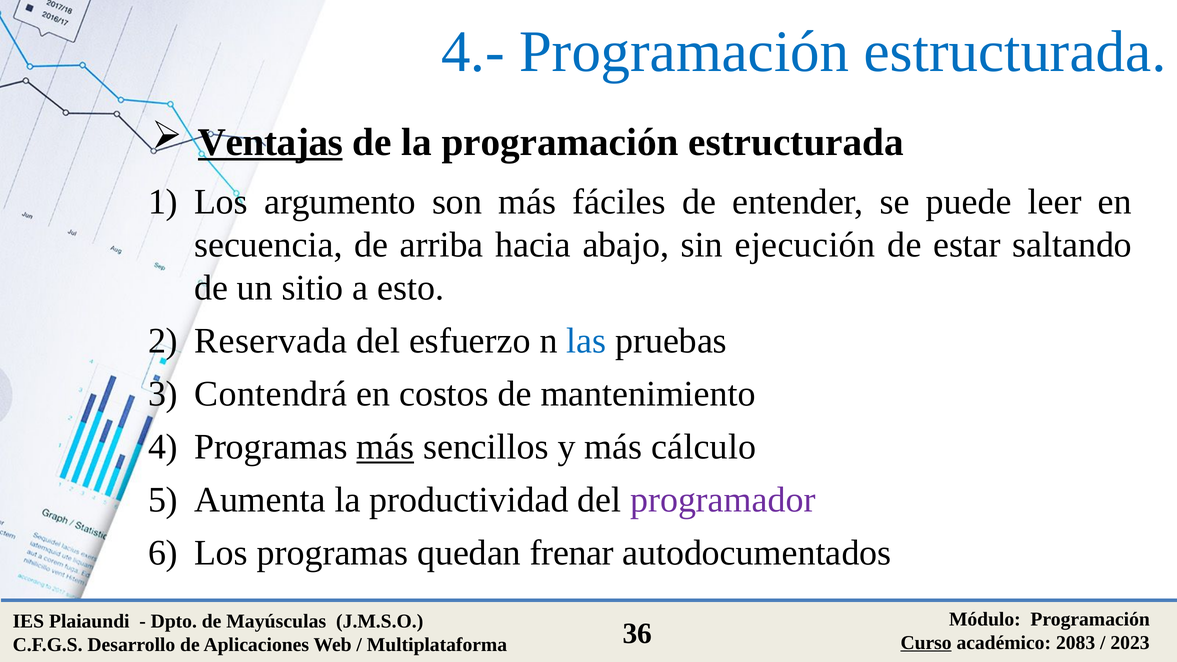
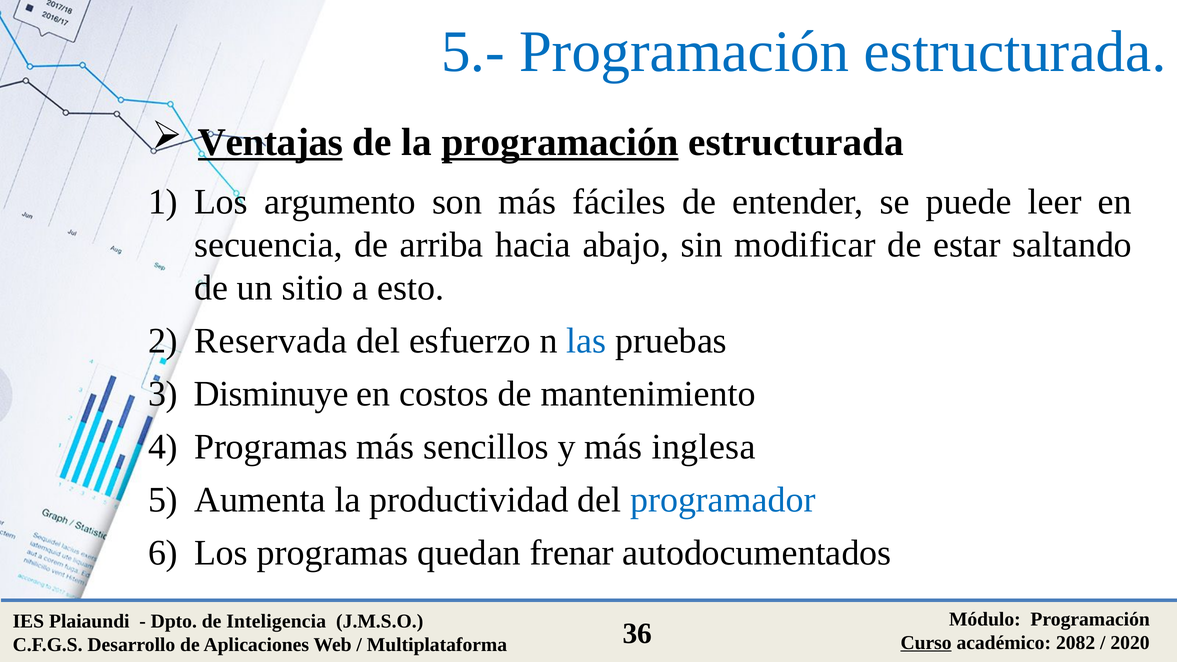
4.-: 4.- -> 5.-
programación at (560, 142) underline: none -> present
ejecución: ejecución -> modificar
Contendrá: Contendrá -> Disminuye
más at (385, 447) underline: present -> none
cálculo: cálculo -> inglesa
programador colour: purple -> blue
Mayúsculas: Mayúsculas -> Inteligencia
2083: 2083 -> 2082
2023: 2023 -> 2020
